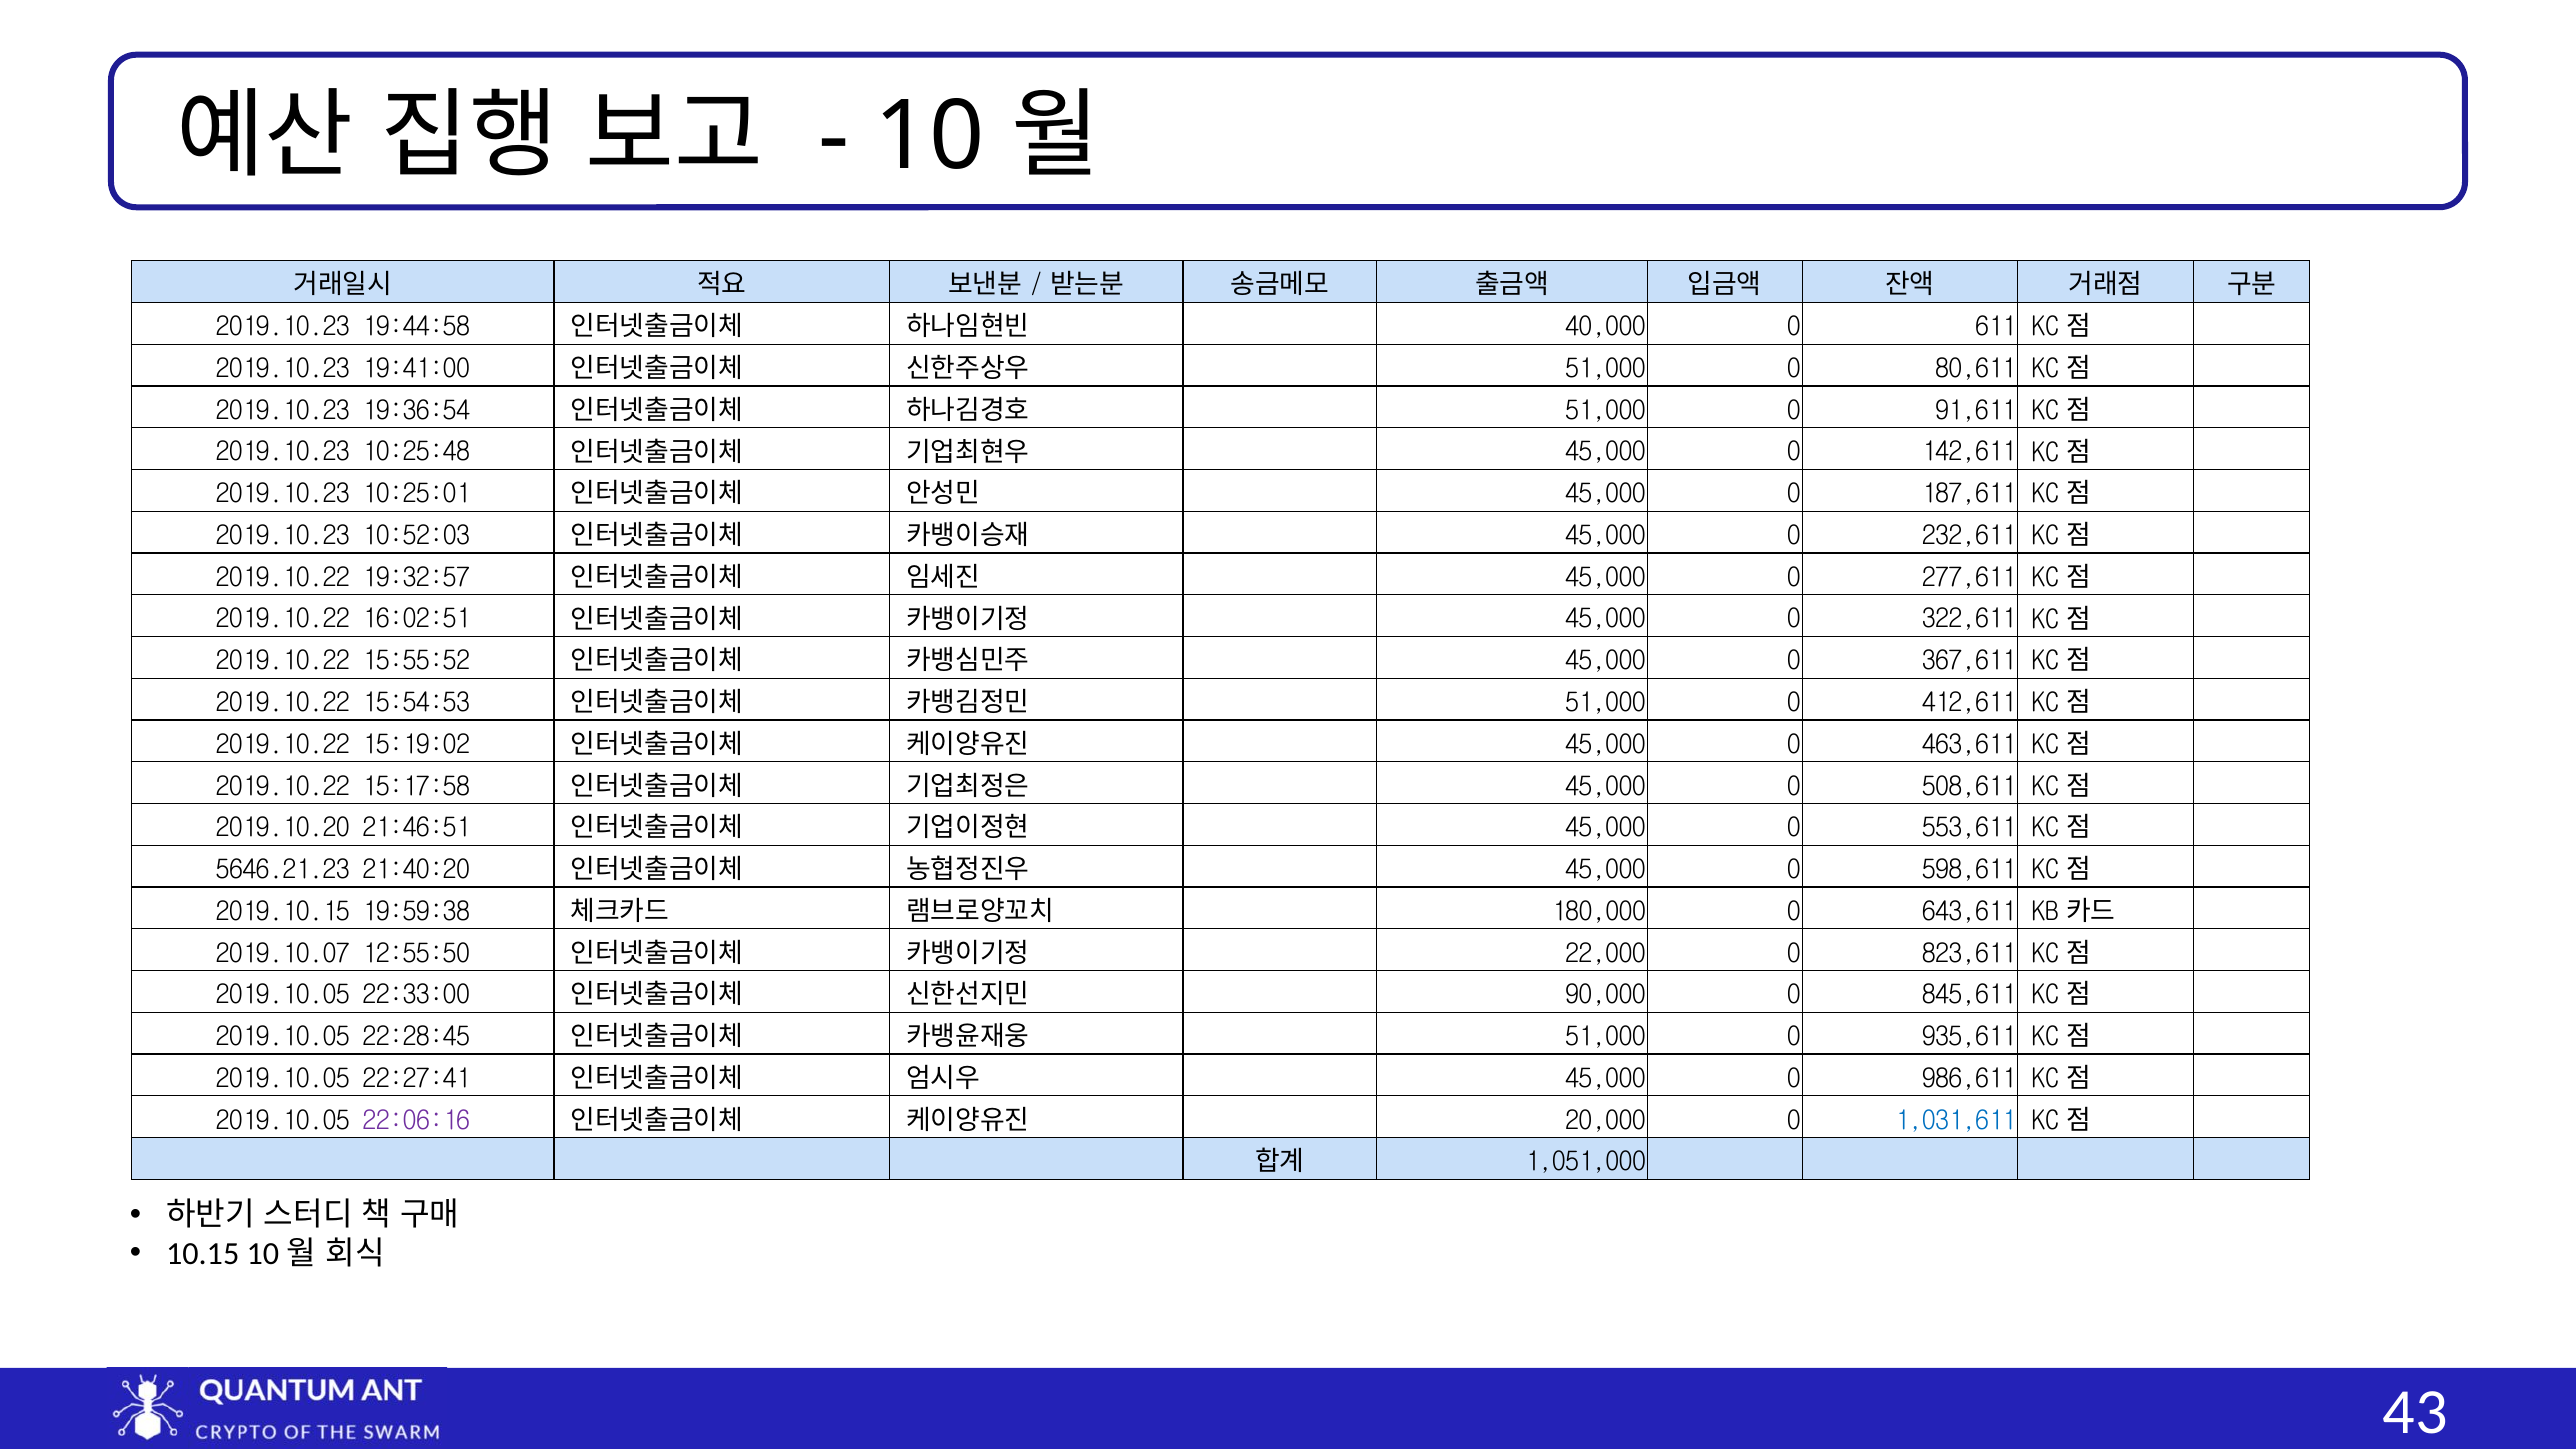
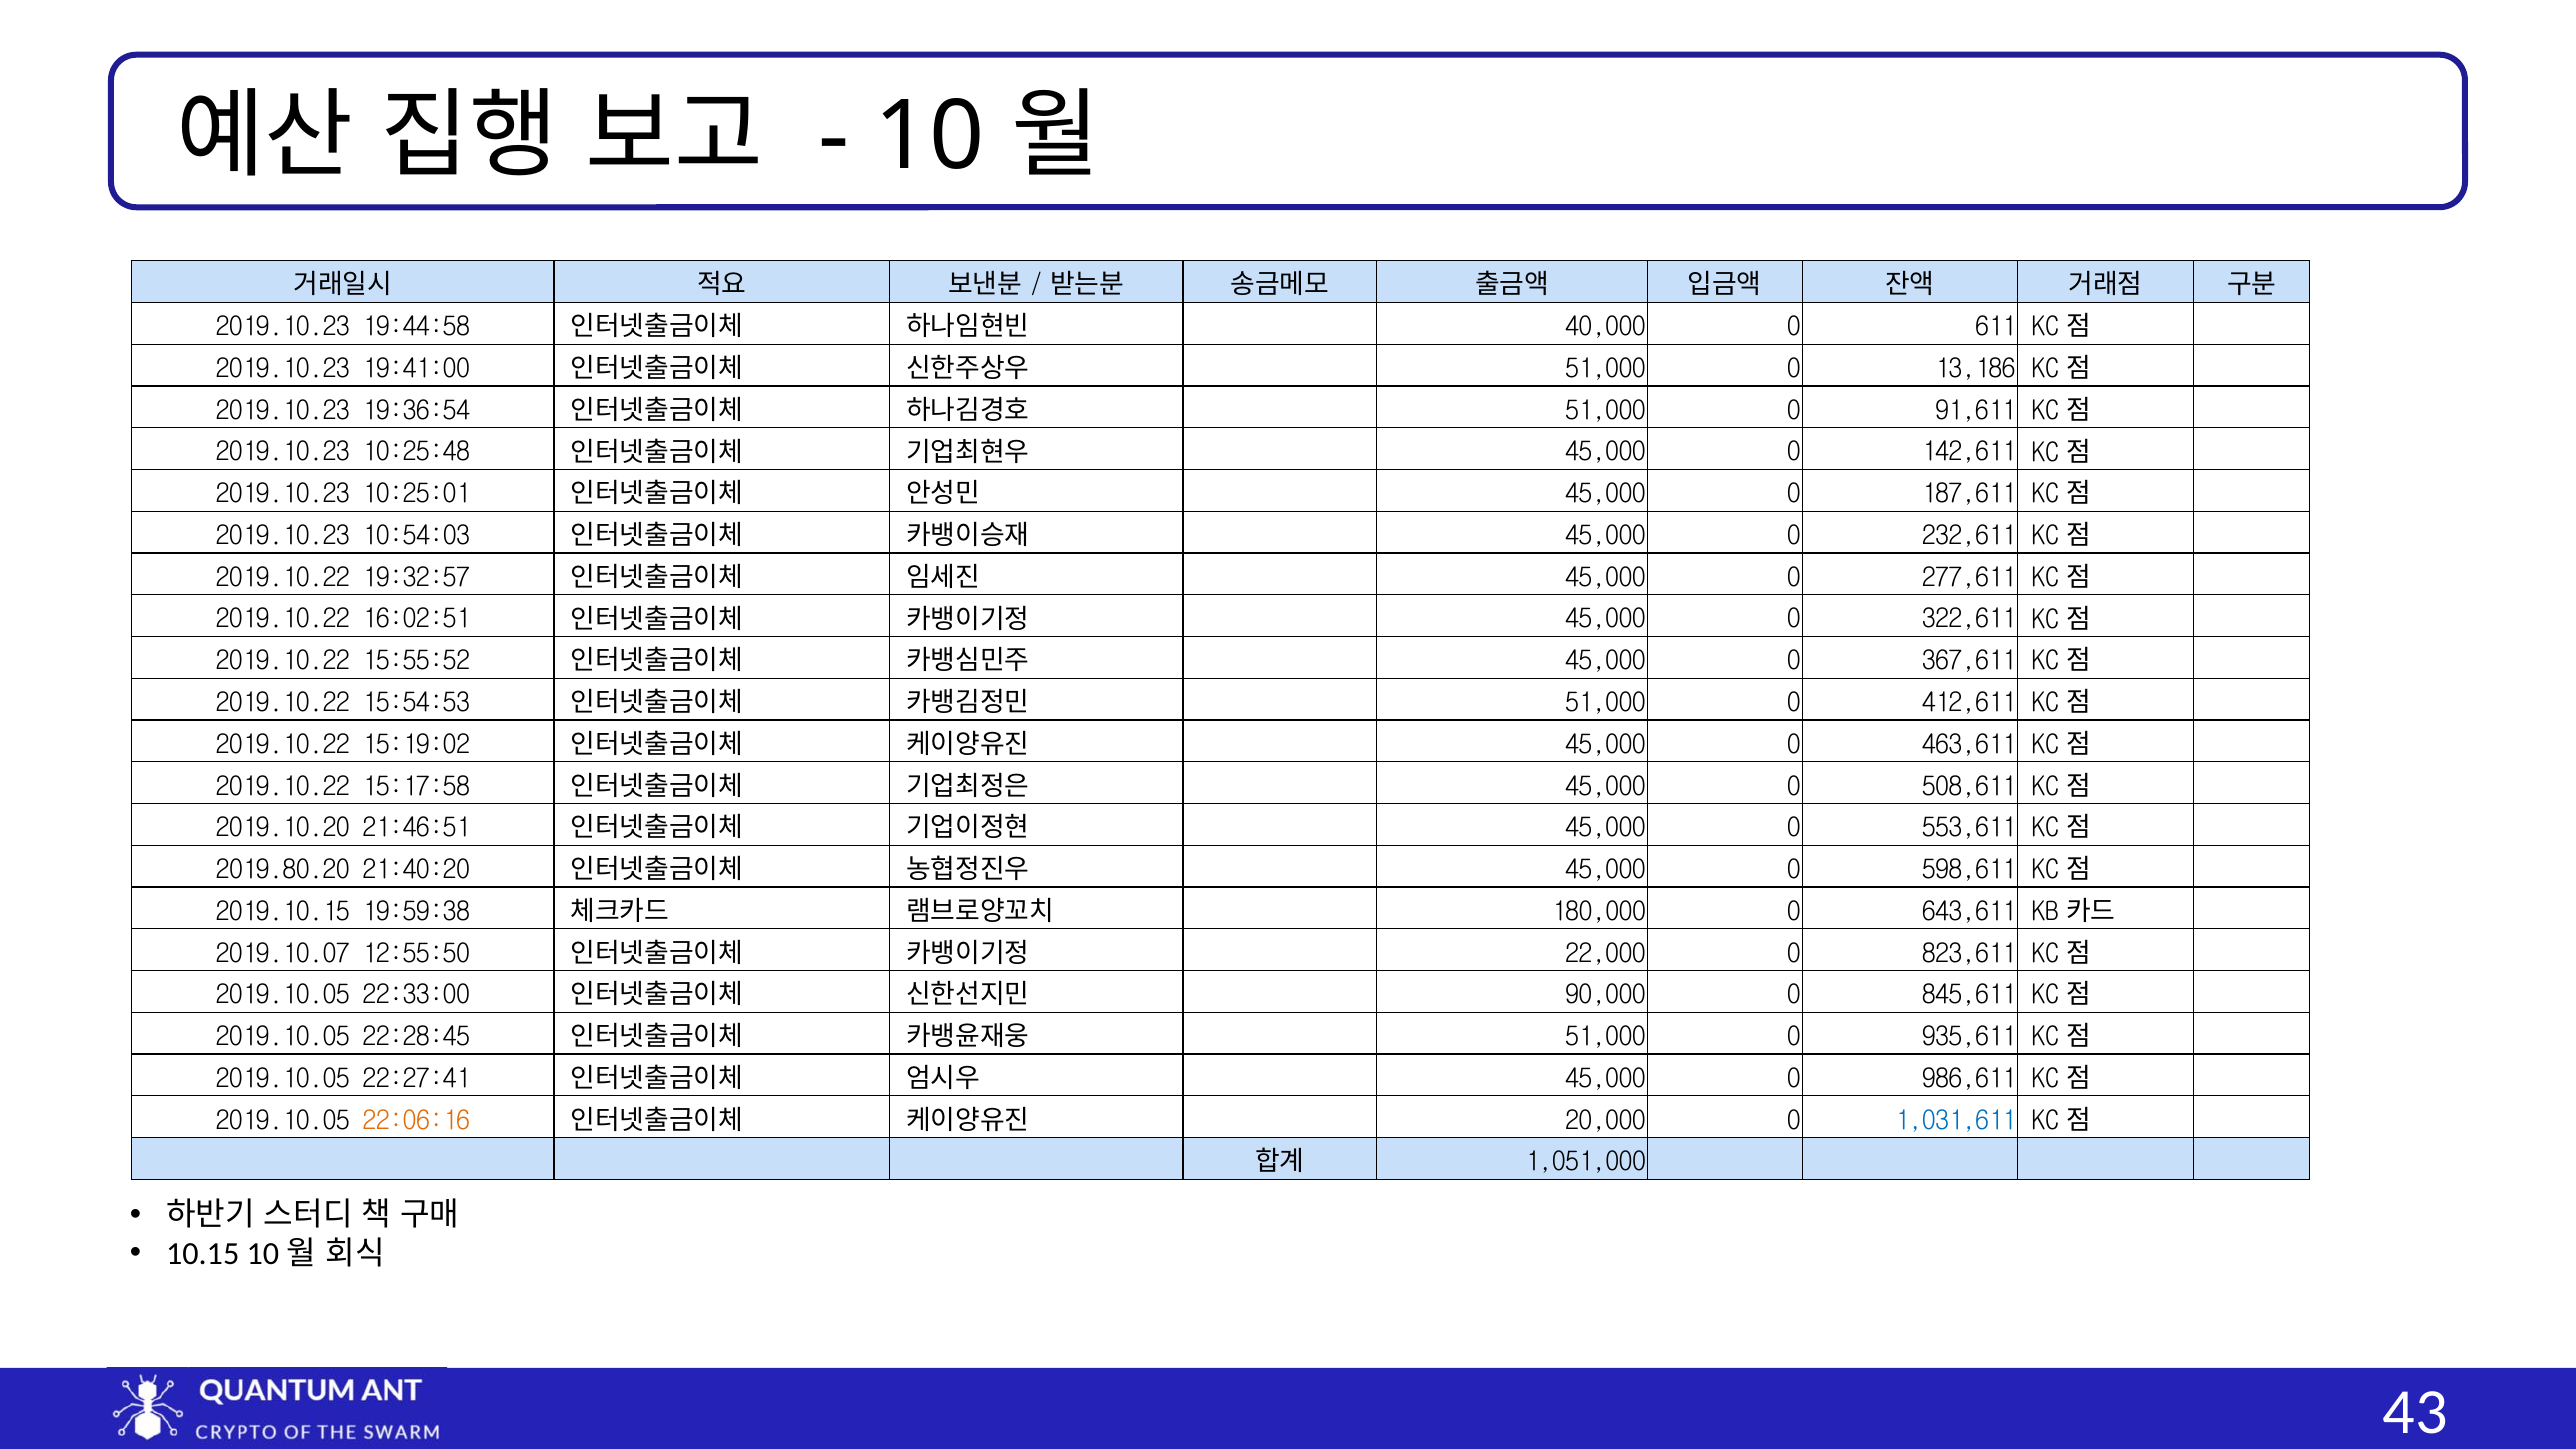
80,611: 80,611 -> 13,186
10:52:03: 10:52:03 -> 10:54:03
5646.21.23: 5646.21.23 -> 2019.80.20
22:06:16 colour: purple -> orange
